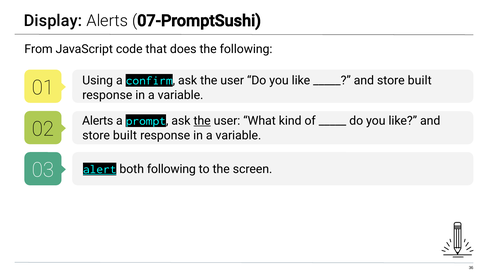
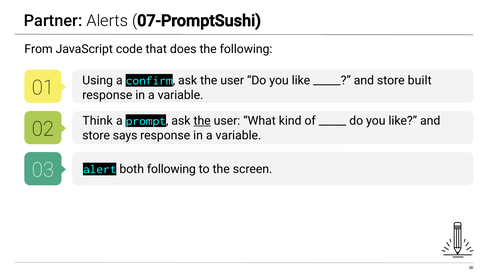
Display: Display -> Partner
Alerts at (98, 121): Alerts -> Think
built at (125, 135): built -> says
alert underline: present -> none
